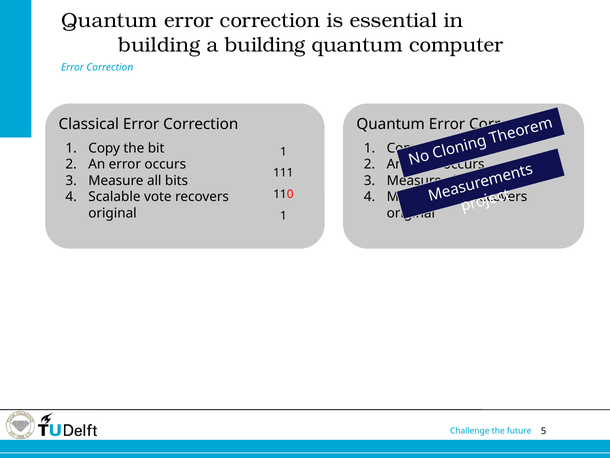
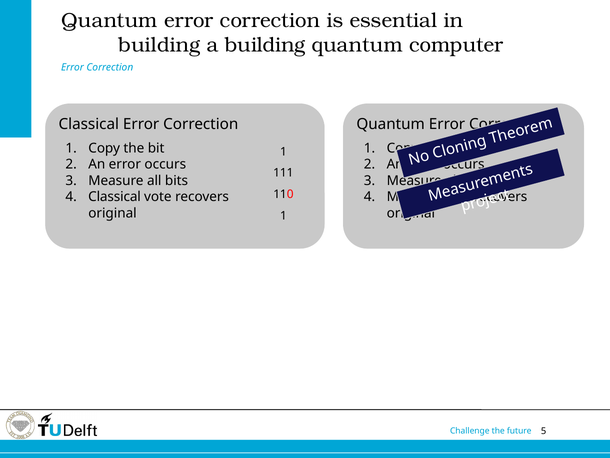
Scalable at (114, 197): Scalable -> Classical
